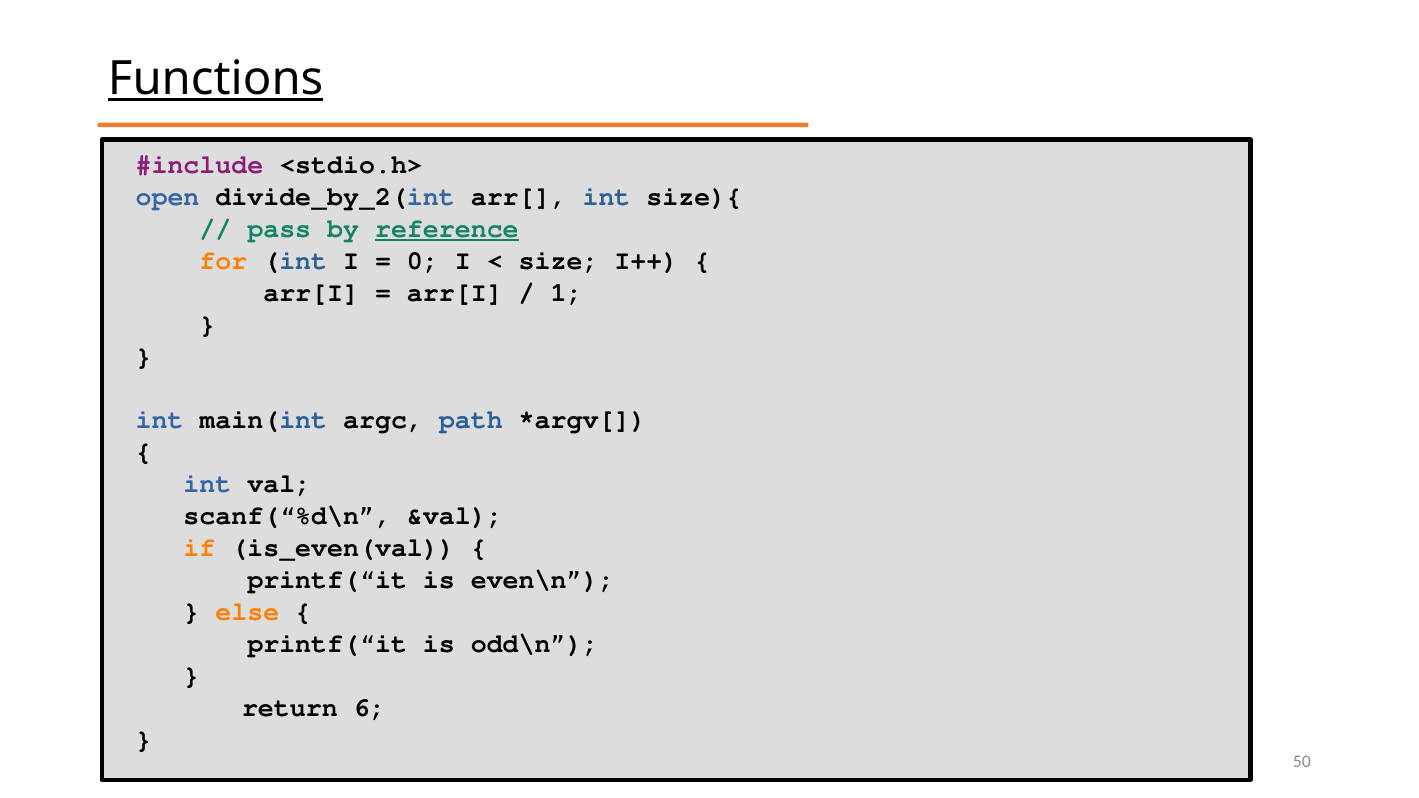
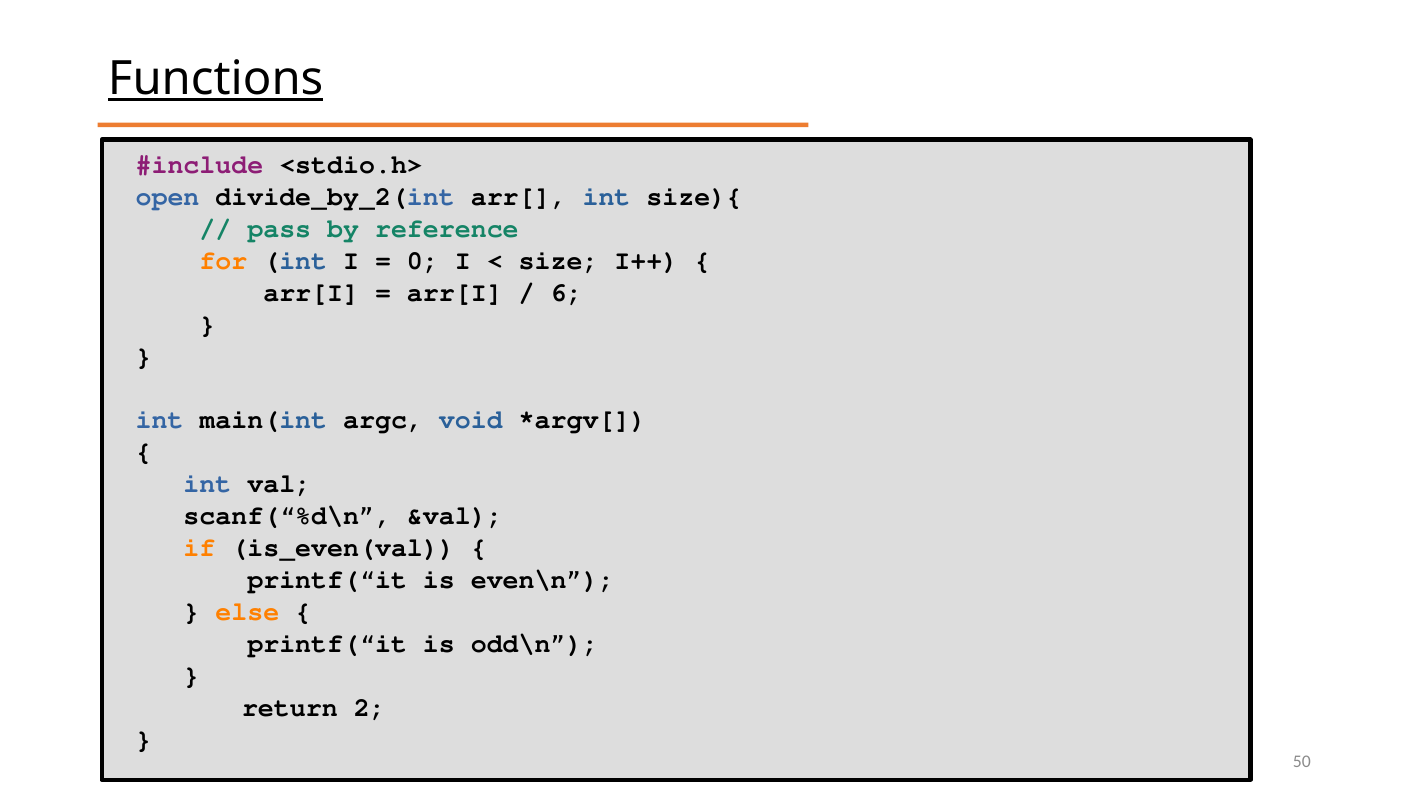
reference underline: present -> none
1: 1 -> 6
path: path -> void
6: 6 -> 2
